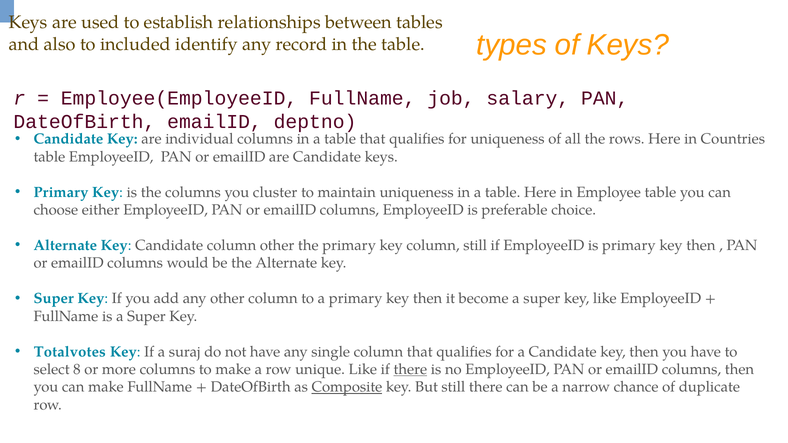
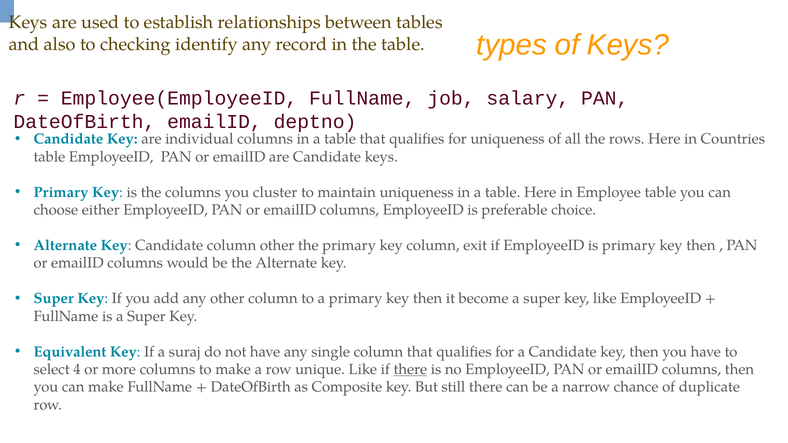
included: included -> checking
column still: still -> exit
Totalvotes: Totalvotes -> Equivalent
8: 8 -> 4
Composite underline: present -> none
